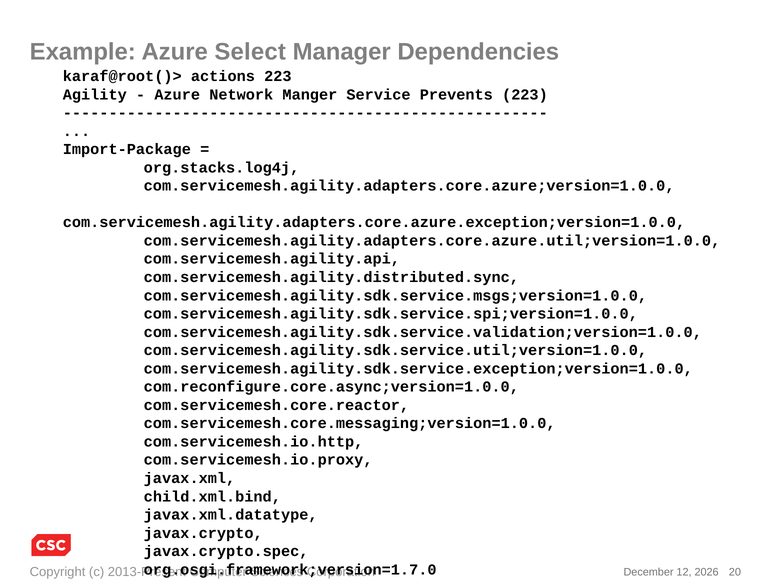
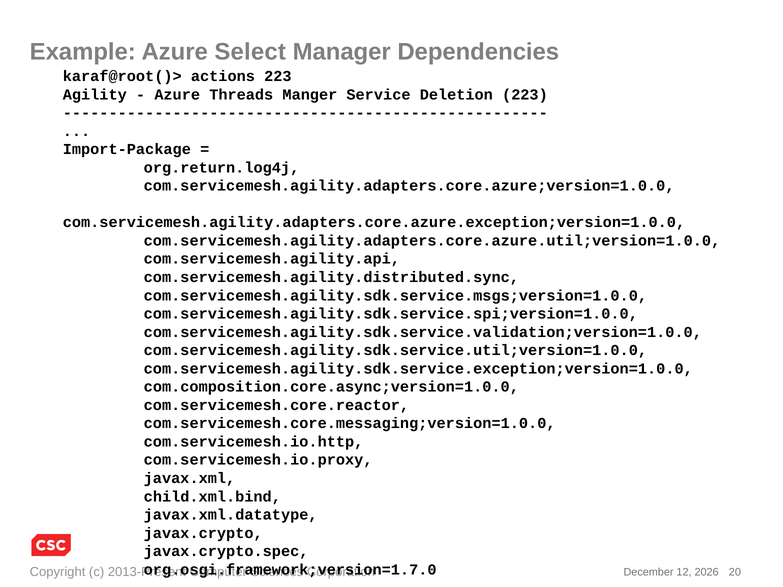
Network: Network -> Threads
Prevents: Prevents -> Deletion
org.stacks.log4j: org.stacks.log4j -> org.return.log4j
com.reconfigure.core.async;version=1.0.0: com.reconfigure.core.async;version=1.0.0 -> com.composition.core.async;version=1.0.0
